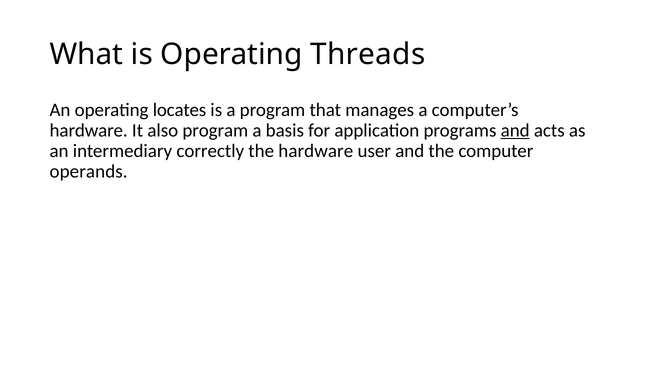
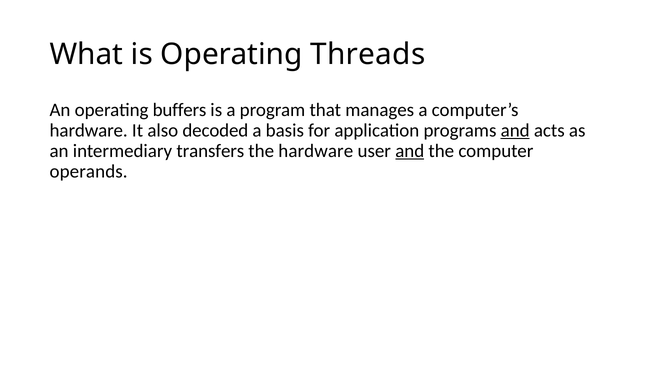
locates: locates -> buffers
also program: program -> decoded
correctly: correctly -> transfers
and at (410, 151) underline: none -> present
